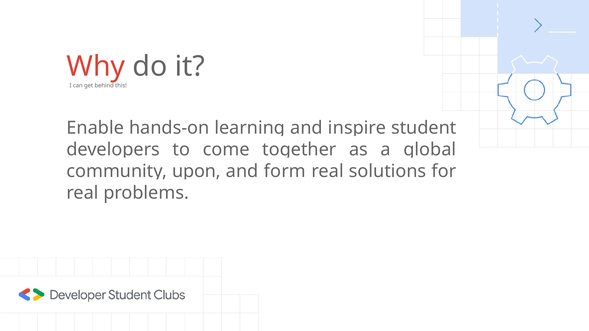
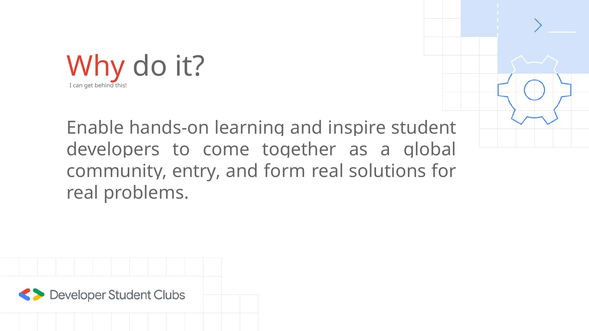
upon: upon -> entry
